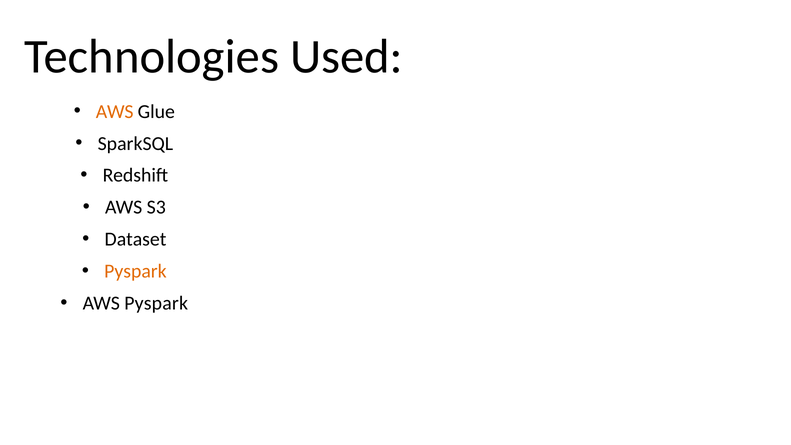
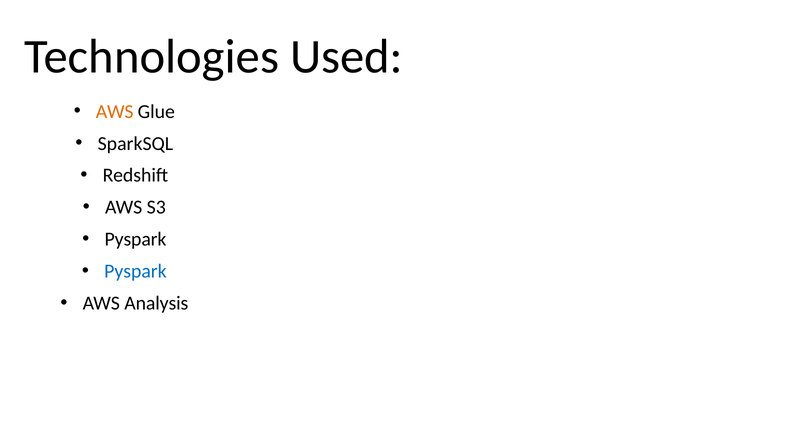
Dataset at (135, 239): Dataset -> Pyspark
Pyspark at (135, 271) colour: orange -> blue
AWS Pyspark: Pyspark -> Analysis
